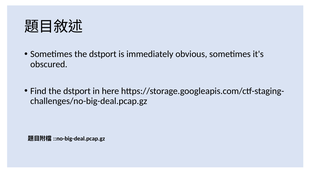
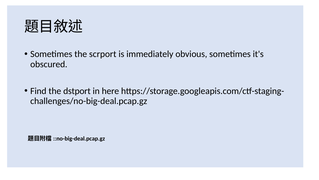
Sometimes the dstport: dstport -> scrport
